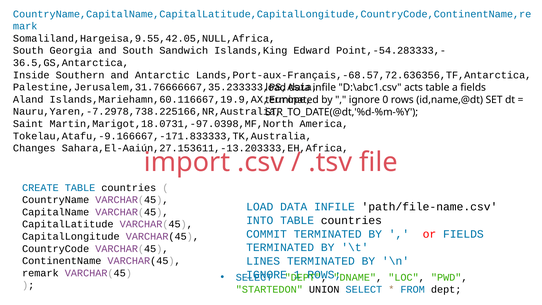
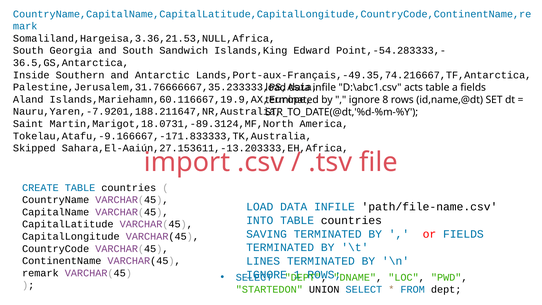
Somaliland,Hargeisa,9.55,42.05,NULL,Africa: Somaliland,Hargeisa,9.55,42.05,NULL,Africa -> Somaliland,Hargeisa,3.36,21.53,NULL,Africa
Lands,Port-aux-Français,-68.57,72.636356,TF,Antarctica: Lands,Port-aux-Français,-68.57,72.636356,TF,Antarctica -> Lands,Port-aux-Français,-49.35,74.216667,TF,Antarctica
0: 0 -> 8
Nauru,Yaren,-7.2978,738.225166,NR,Australia: Nauru,Yaren,-7.2978,738.225166,NR,Australia -> Nauru,Yaren,-7.9201,188.211647,NR,Australia
Martin,Marigot,18.0731,-97.0398,MF,North: Martin,Marigot,18.0731,-97.0398,MF,North -> Martin,Marigot,18.0731,-89.3124,MF,North
Changes: Changes -> Skipped
COMMIT: COMMIT -> SAVING
